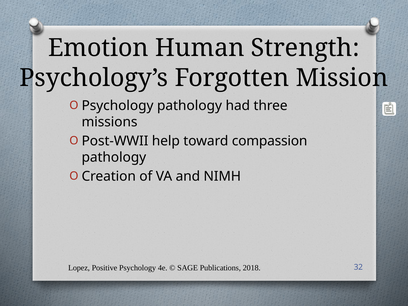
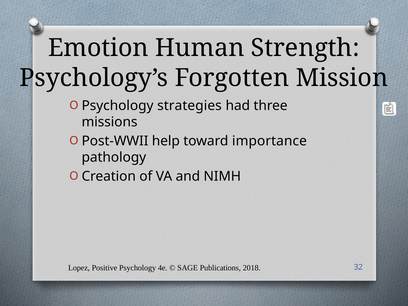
Psychology pathology: pathology -> strategies
compassion: compassion -> importance
